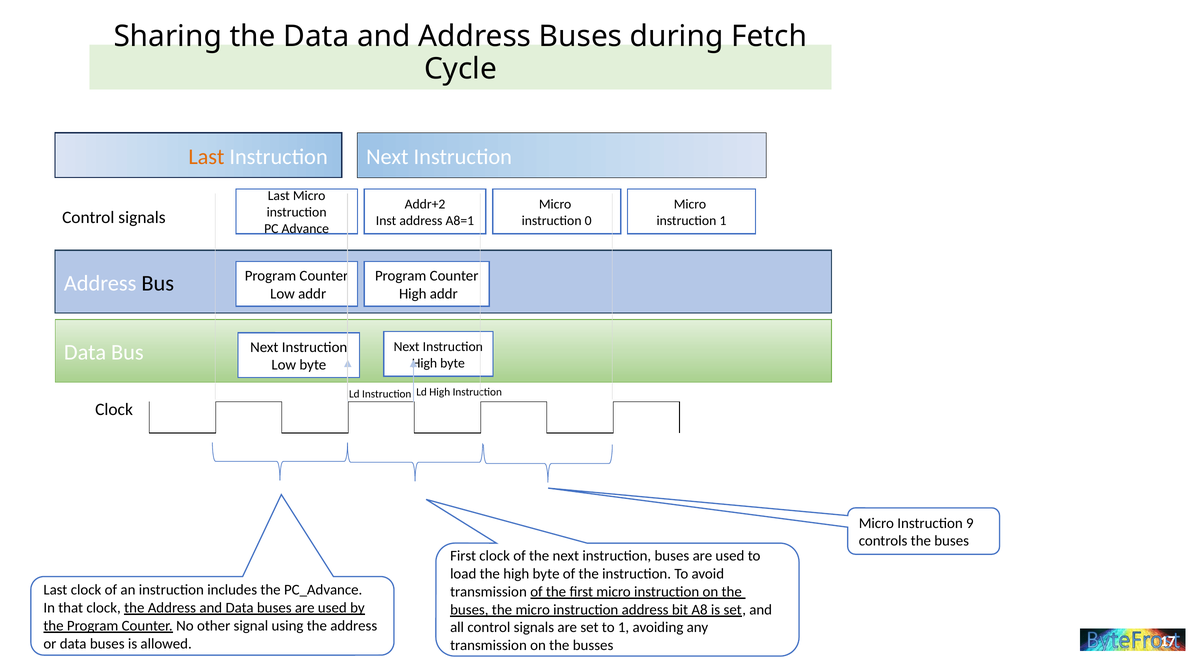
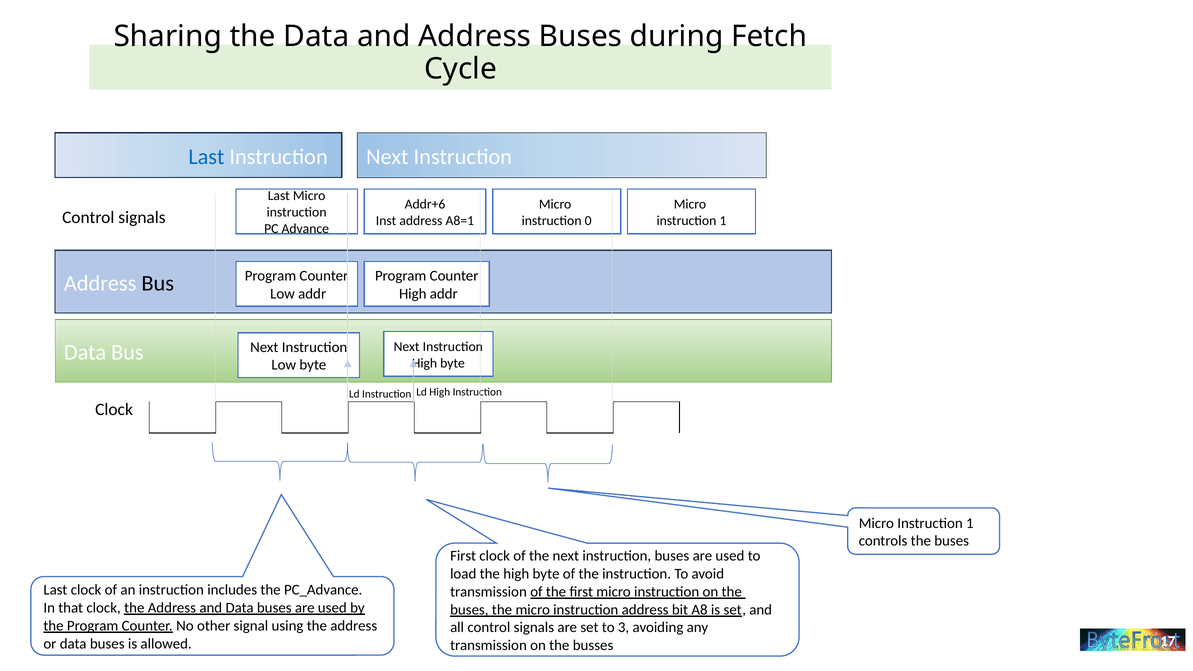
Last at (206, 157) colour: orange -> blue
Addr+2: Addr+2 -> Addr+6
9 at (970, 523): 9 -> 1
to 1: 1 -> 3
